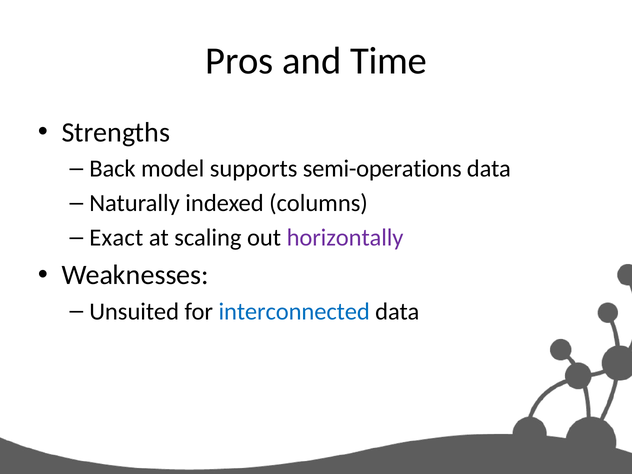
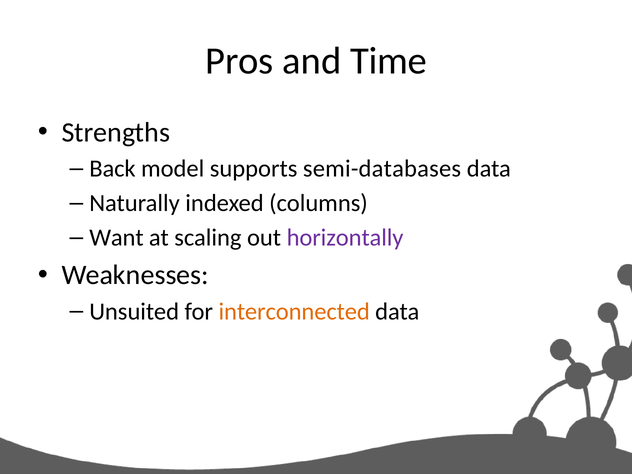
semi-operations: semi-operations -> semi-databases
Exact: Exact -> Want
interconnected colour: blue -> orange
